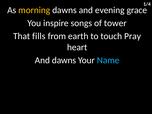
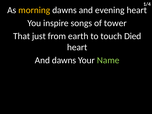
evening grace: grace -> heart
fills: fills -> just
Pray: Pray -> Died
Name colour: light blue -> light green
